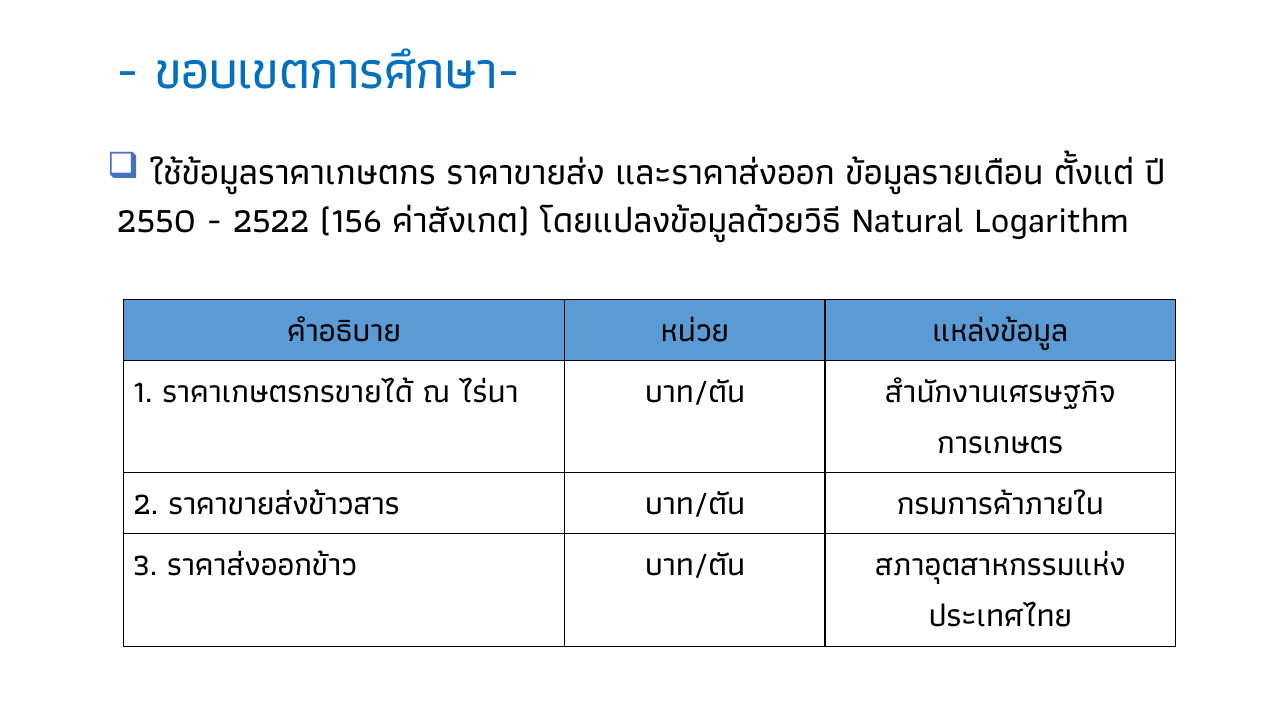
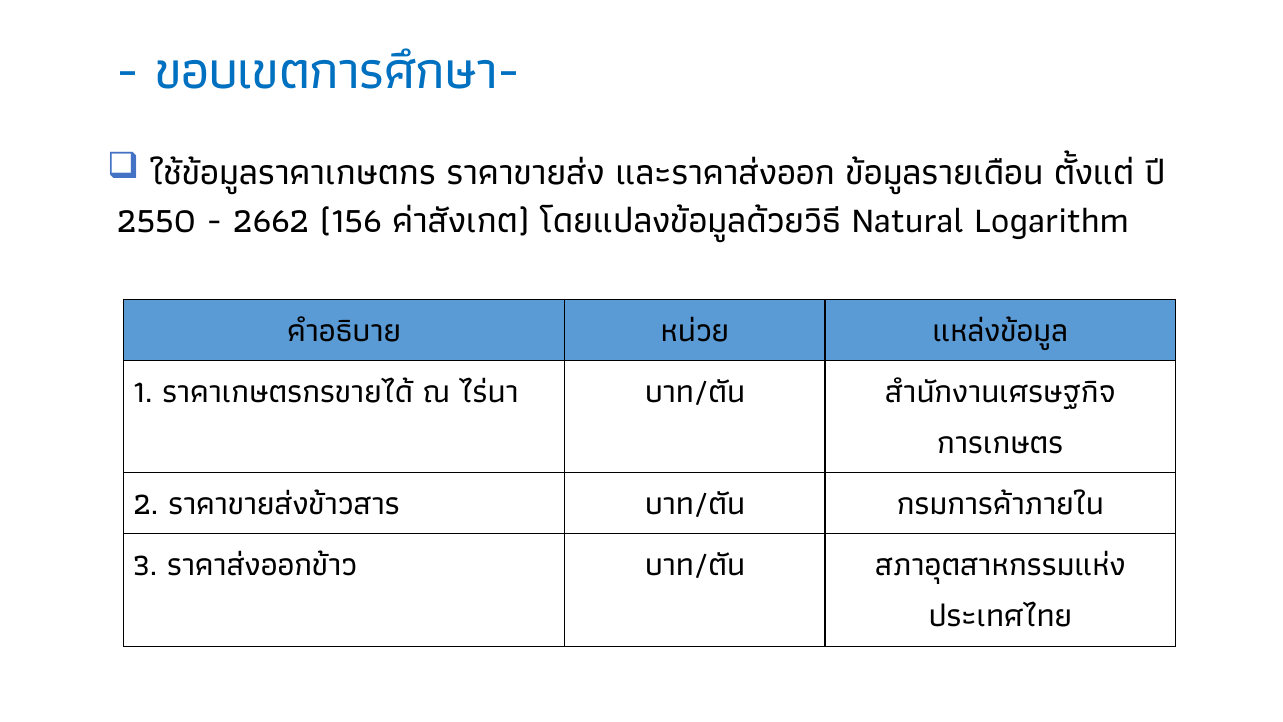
2522: 2522 -> 2662
